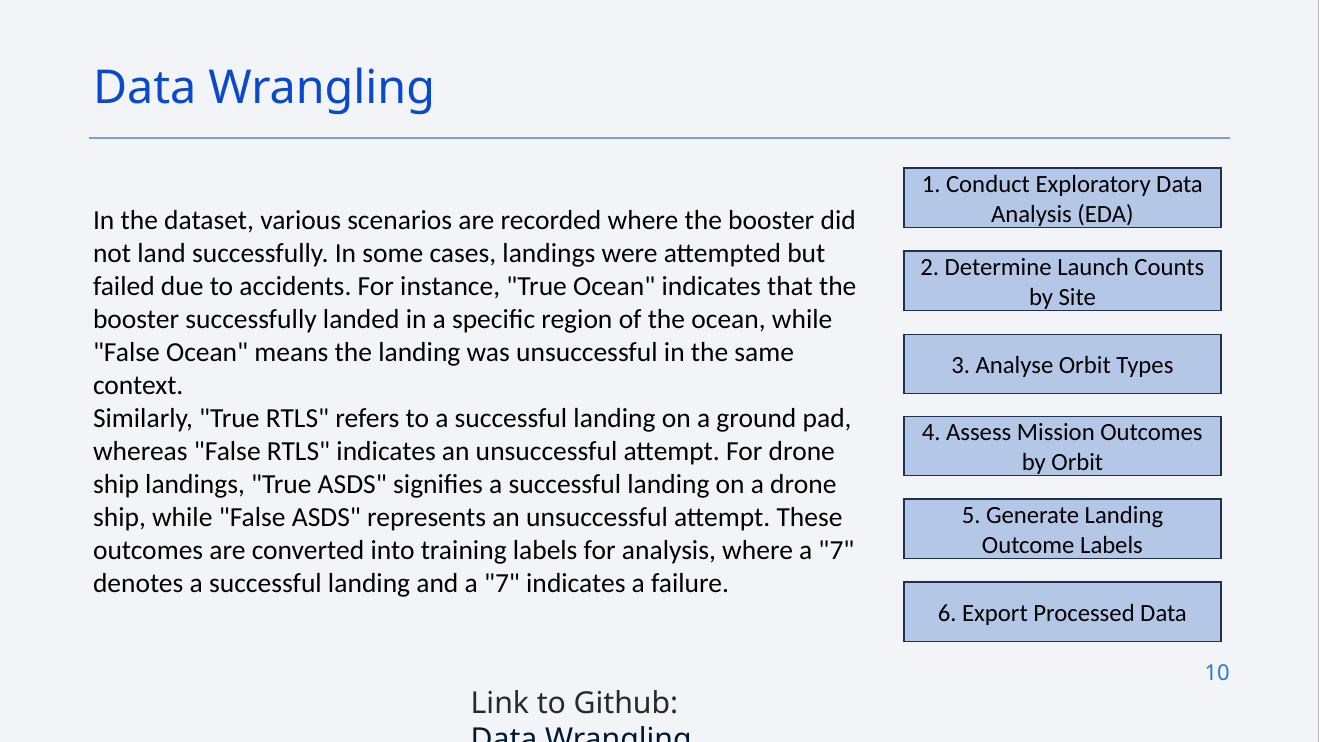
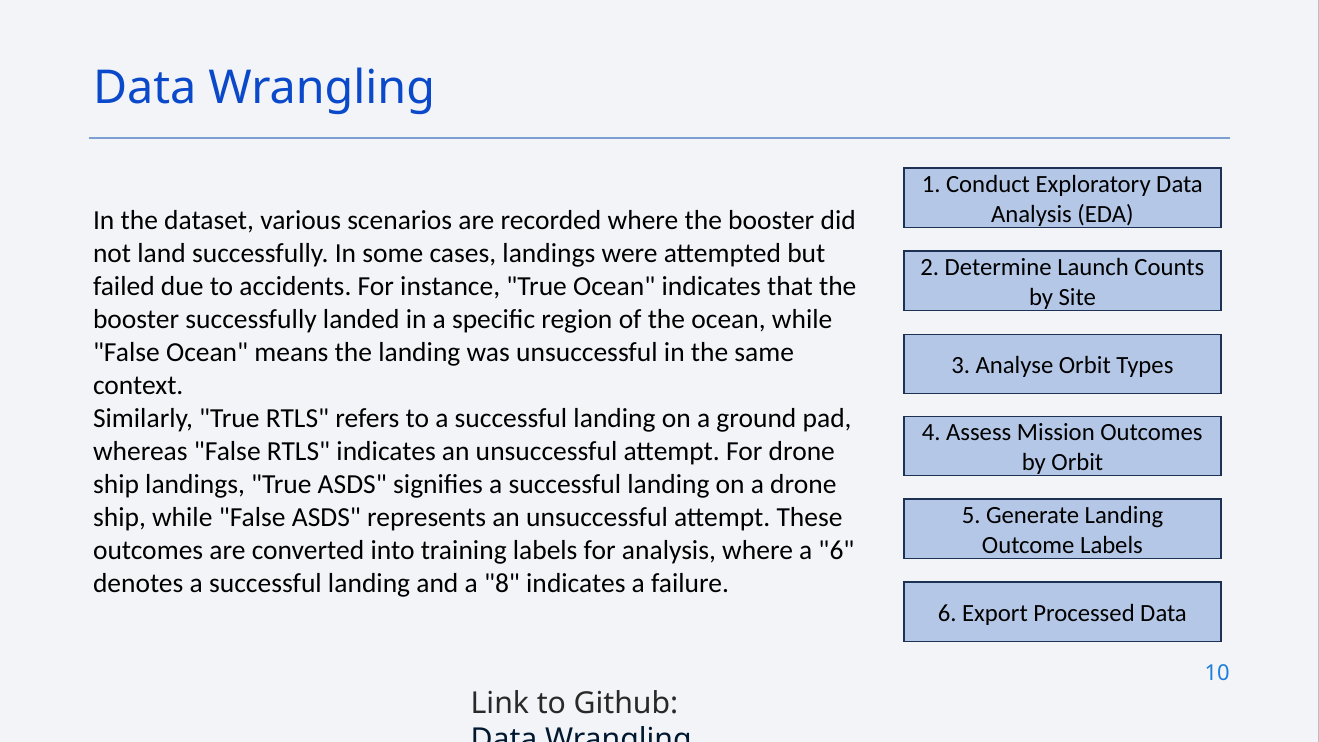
where a 7: 7 -> 6
and a 7: 7 -> 8
